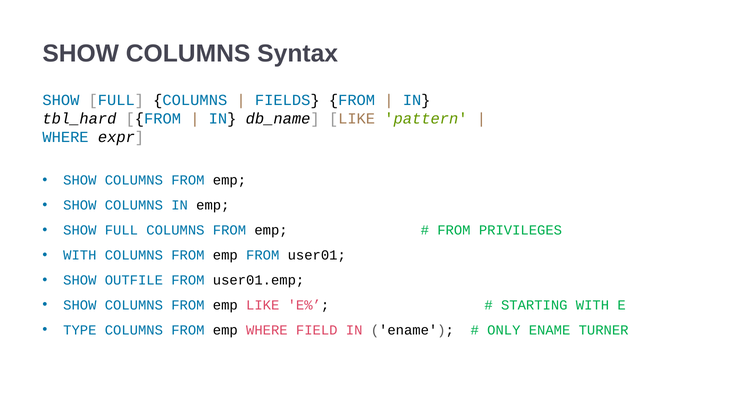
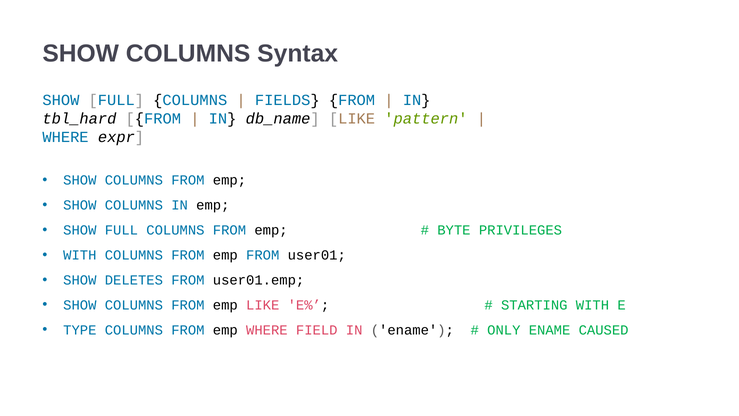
FROM at (454, 230): FROM -> BYTE
OUTFILE: OUTFILE -> DELETES
TURNER: TURNER -> CAUSED
